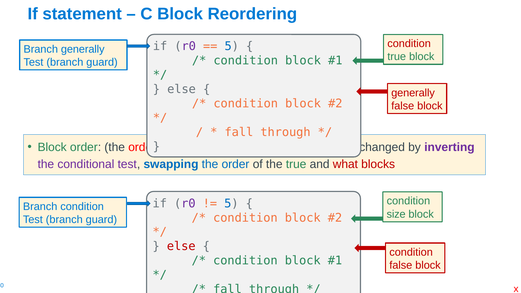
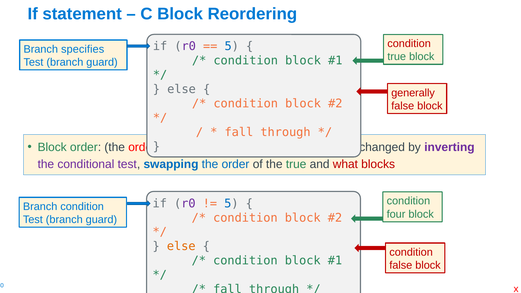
Branch generally: generally -> specifies
size: size -> four
else at (181, 246) colour: red -> orange
